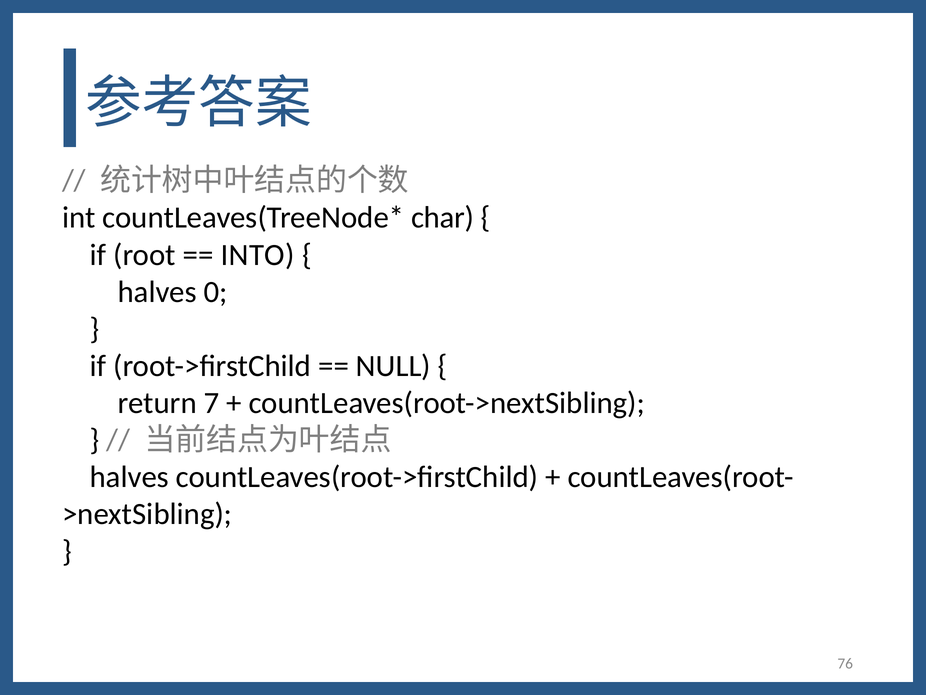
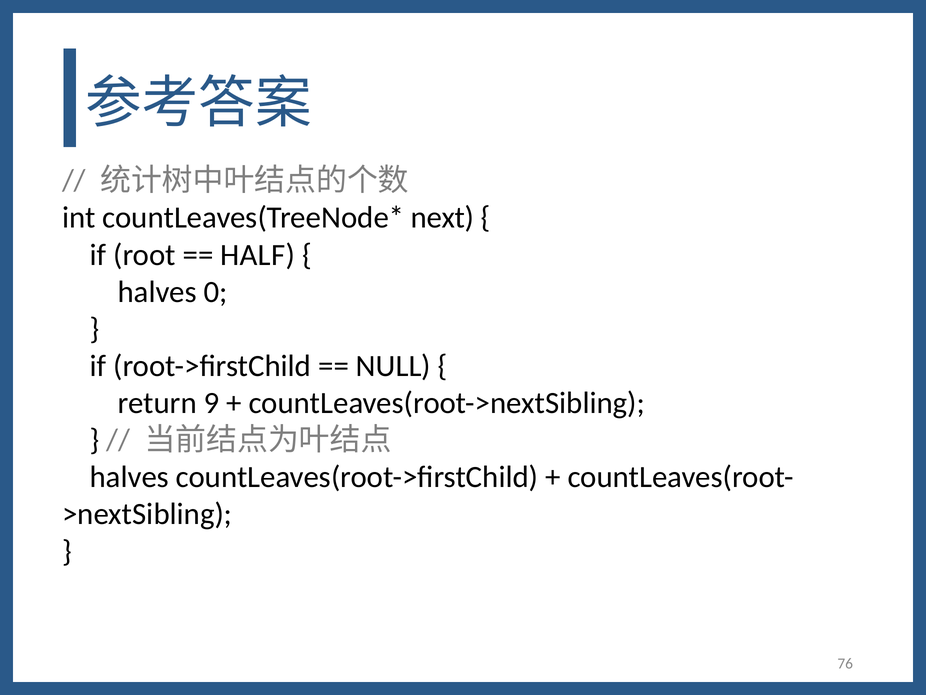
char: char -> next
INTO: INTO -> HALF
7: 7 -> 9
